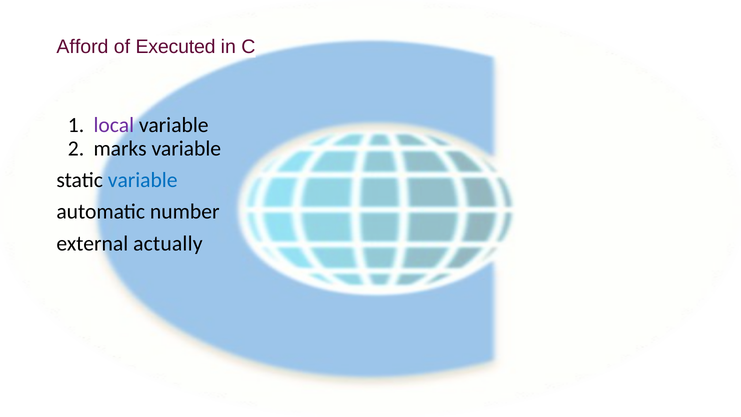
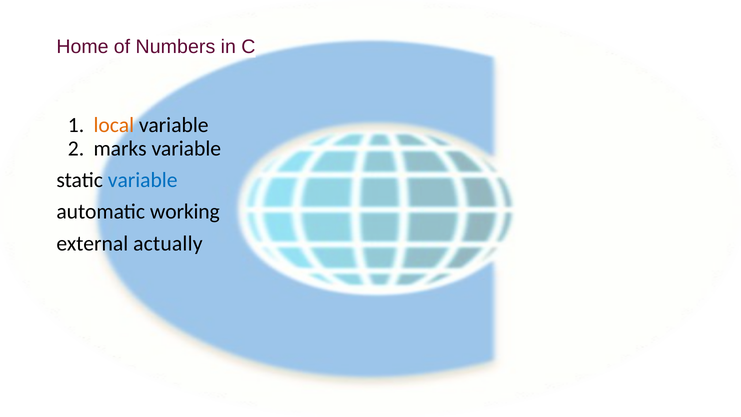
Afford: Afford -> Home
Executed: Executed -> Numbers
local colour: purple -> orange
number: number -> working
